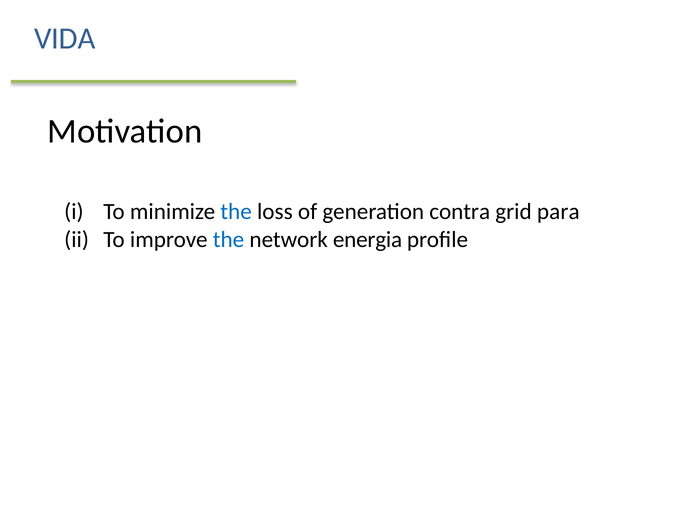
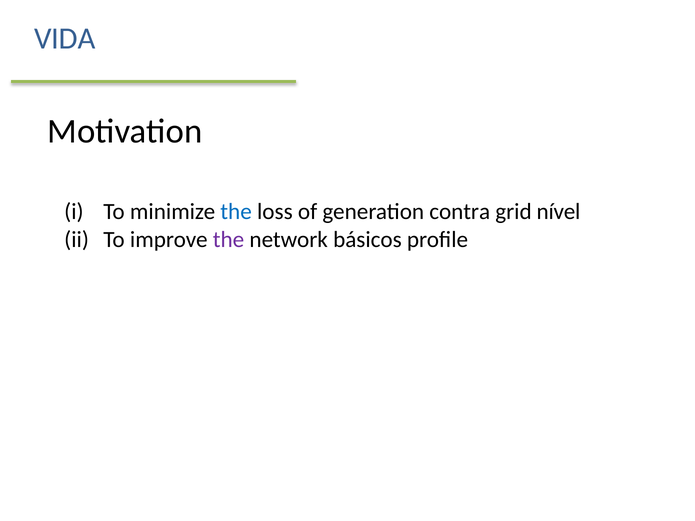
para: para -> nível
the at (229, 240) colour: blue -> purple
energia: energia -> básicos
